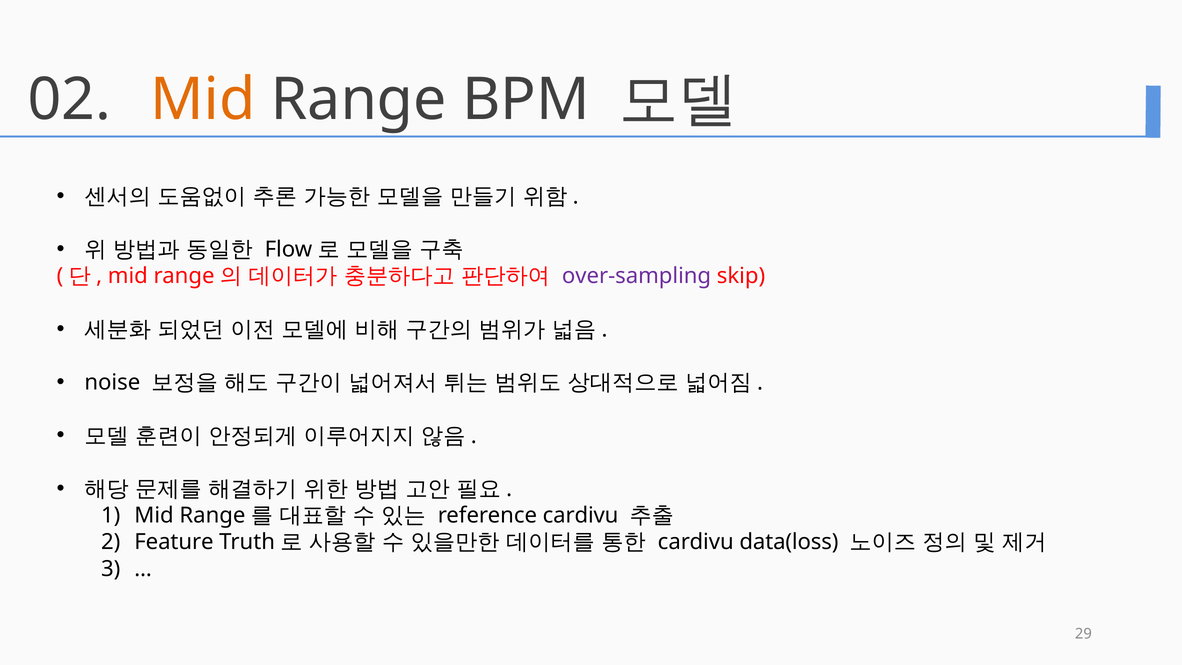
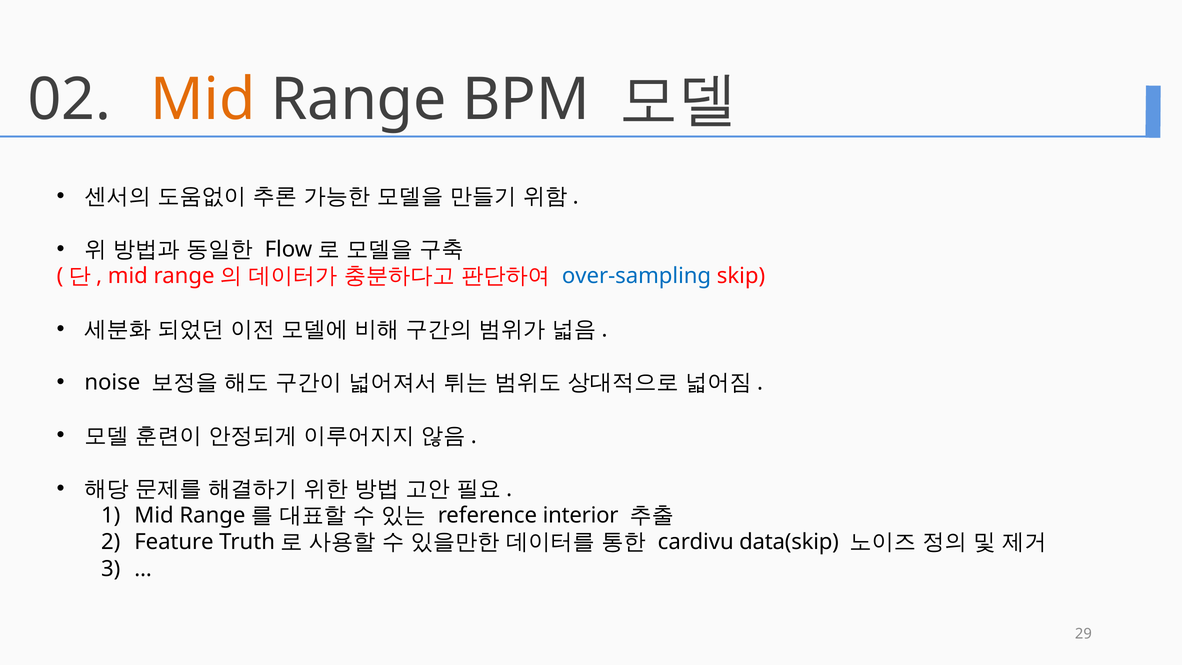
over-sampling colour: purple -> blue
reference cardivu: cardivu -> interior
data(loss: data(loss -> data(skip
